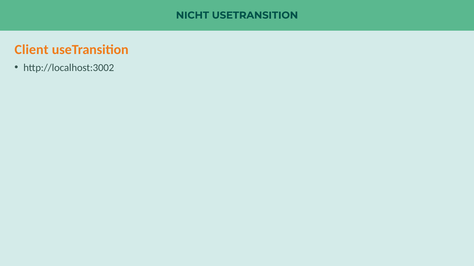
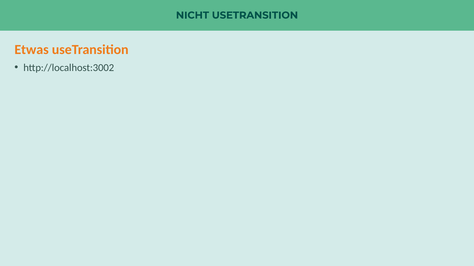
Client: Client -> Etwas
